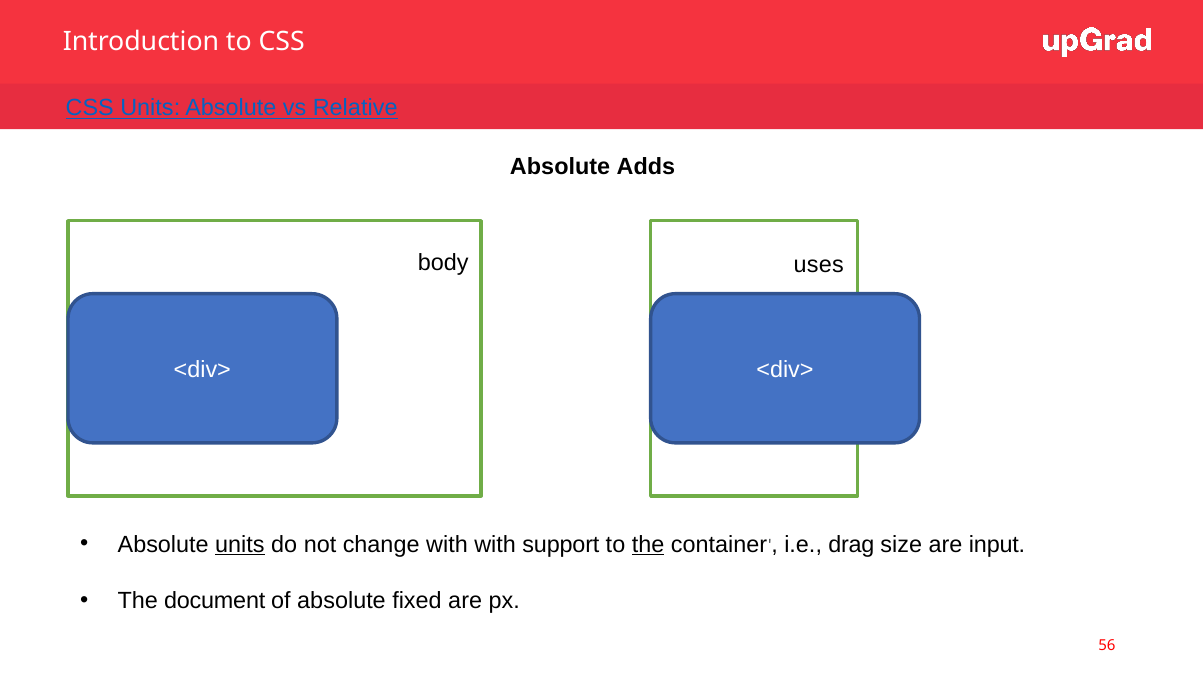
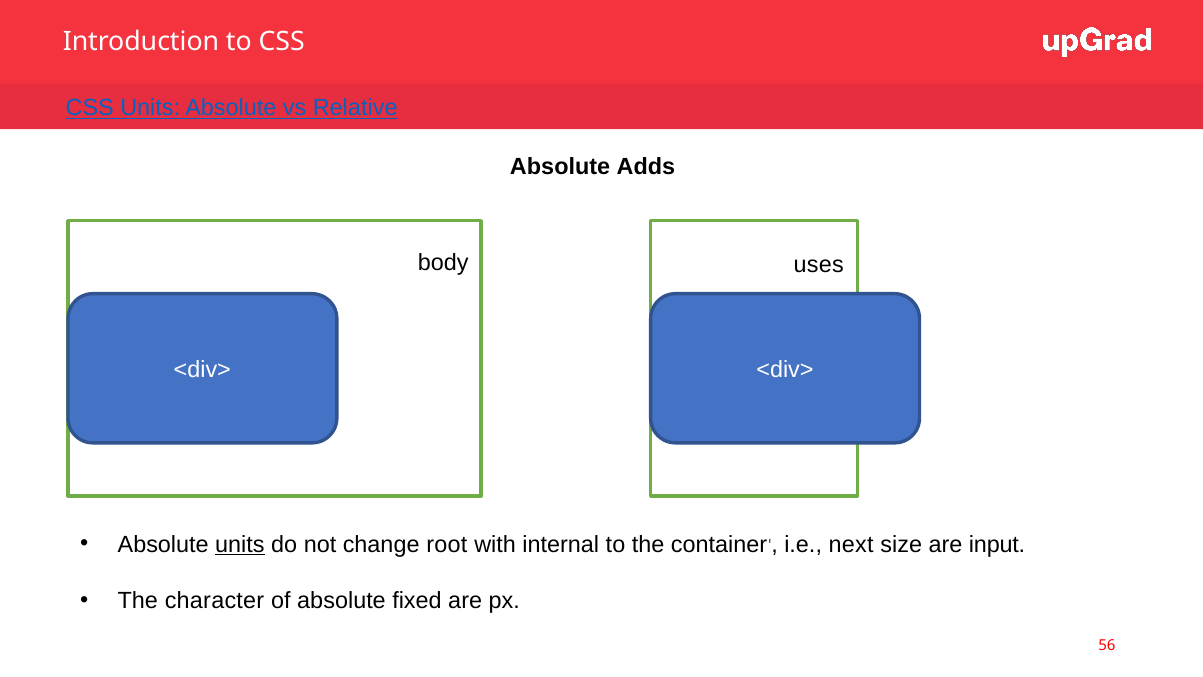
change with: with -> root
support: support -> internal
the at (648, 544) underline: present -> none
drag: drag -> next
document: document -> character
